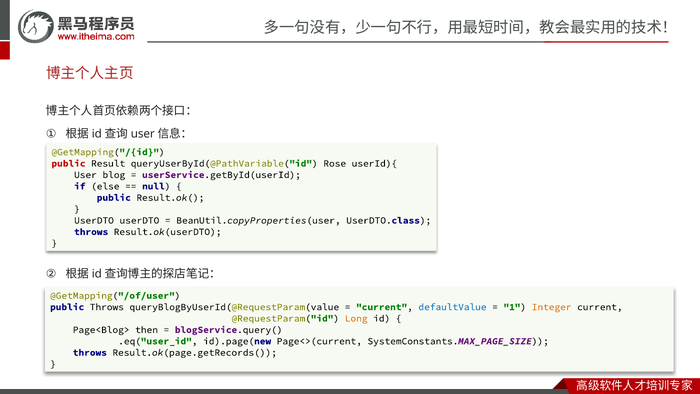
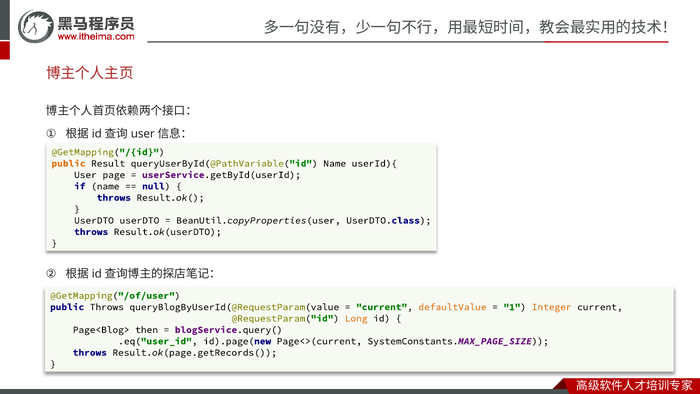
public at (69, 163) colour: red -> orange
queryUserById(@PathVariable("id Rose: Rose -> Name
blog: blog -> page
if else: else -> name
public at (114, 198): public -> throws
defaultValue colour: blue -> orange
